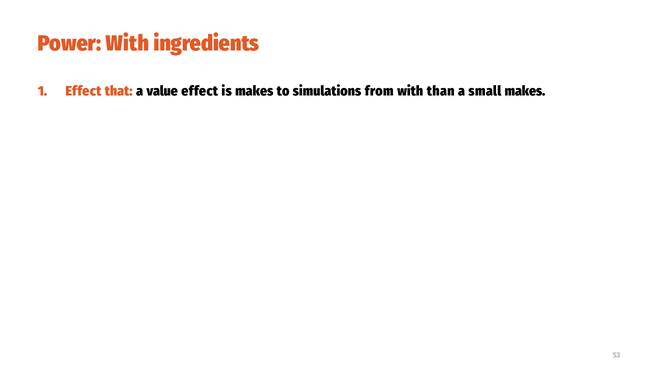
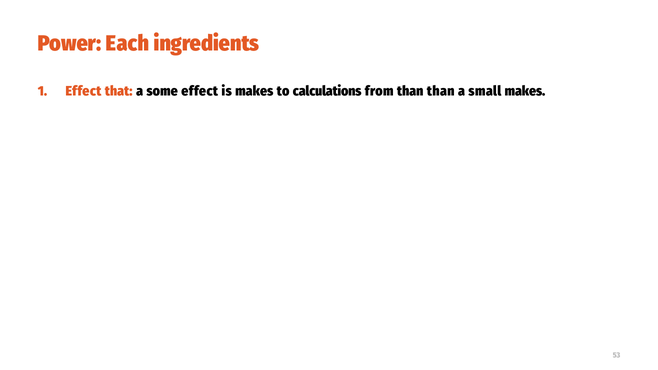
Power With: With -> Each
value: value -> some
simulations: simulations -> calculations
from with: with -> than
